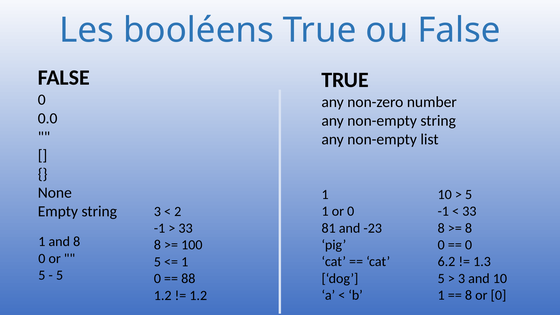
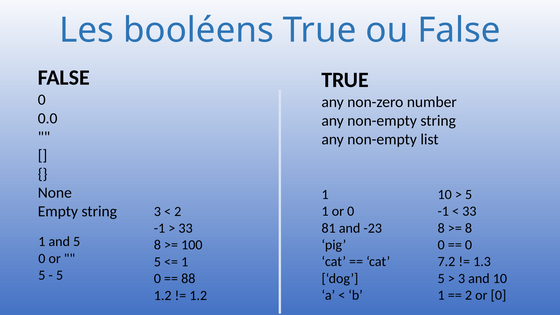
and 8: 8 -> 5
6.2: 6.2 -> 7.2
8 at (469, 295): 8 -> 2
